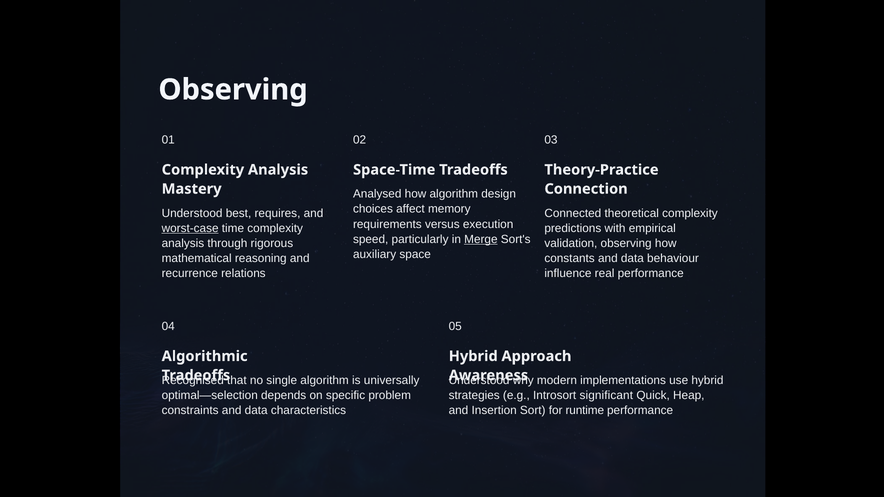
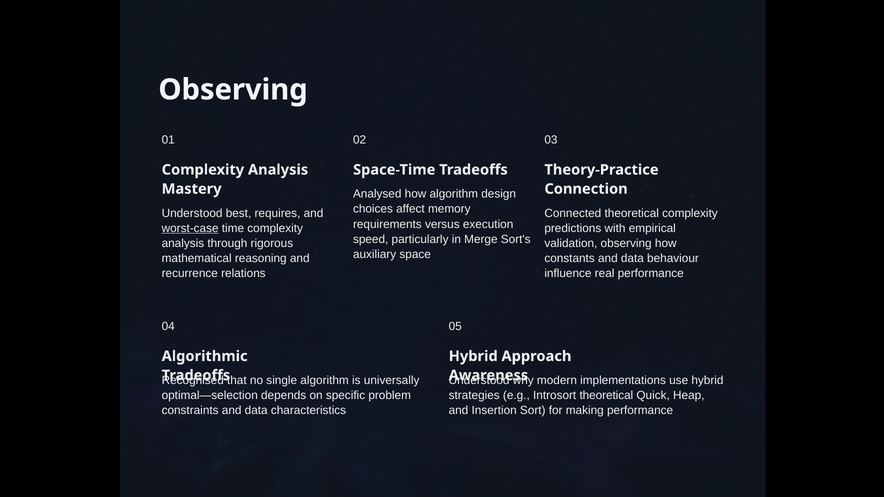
Merge underline: present -> none
Introsort significant: significant -> theoretical
runtime: runtime -> making
